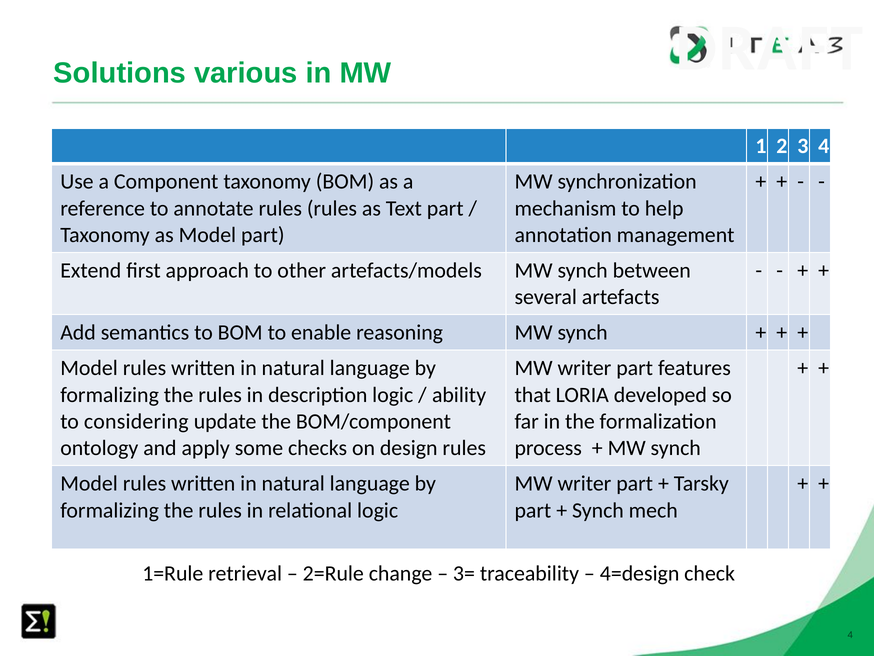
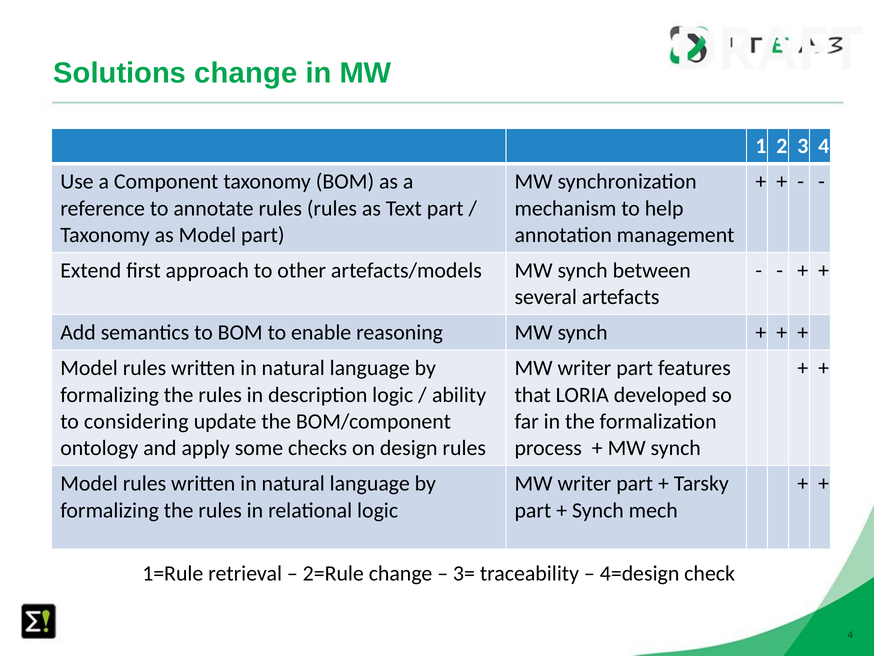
Solutions various: various -> change
